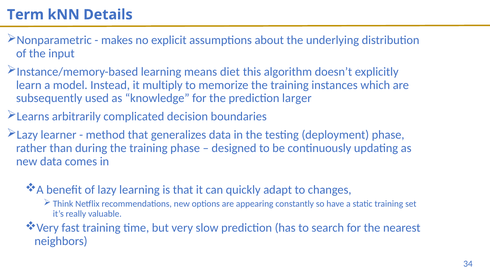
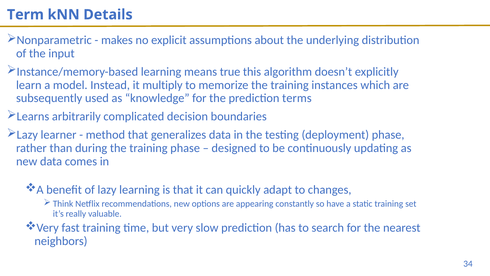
diet: diet -> true
larger: larger -> terms
